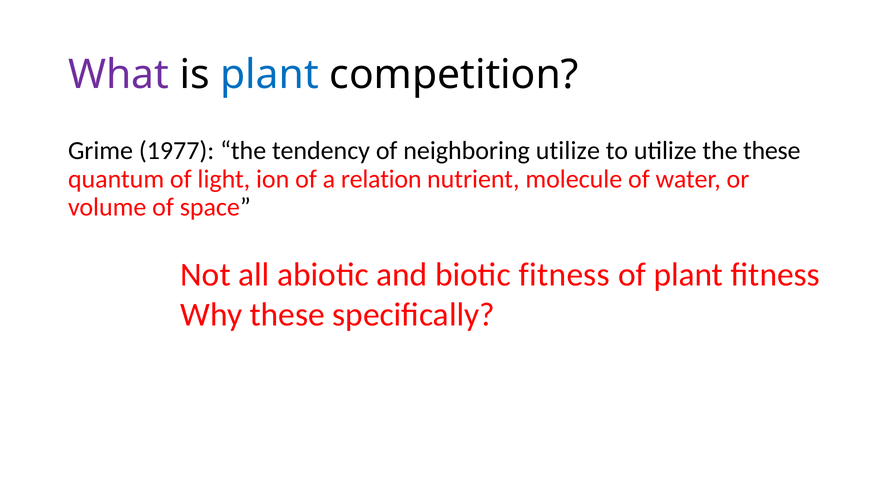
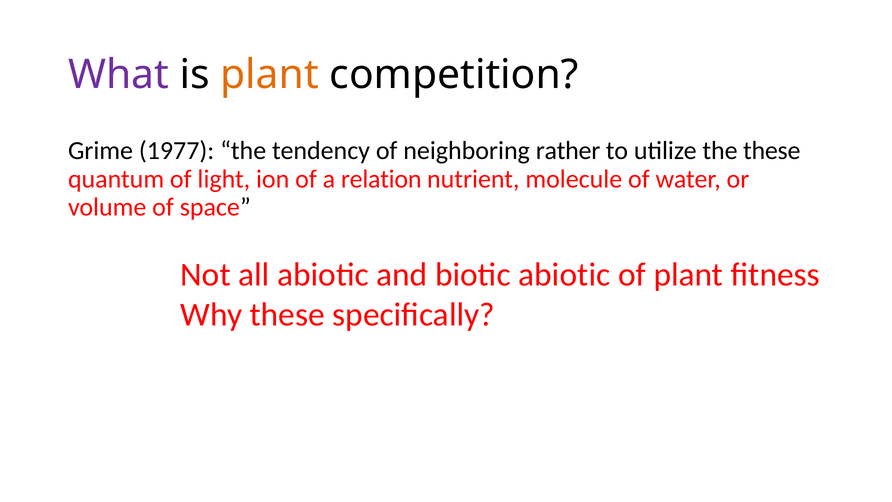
plant at (270, 75) colour: blue -> orange
neighboring utilize: utilize -> rather
biotic fitness: fitness -> abiotic
